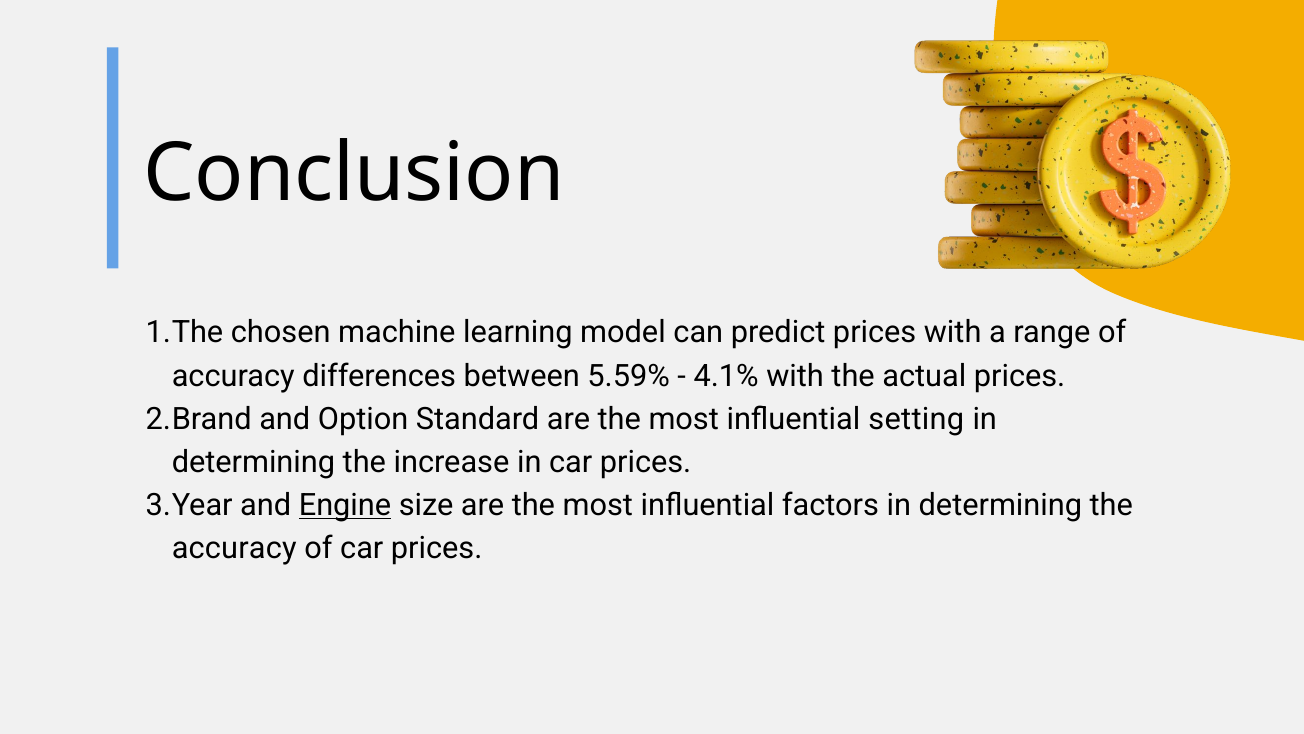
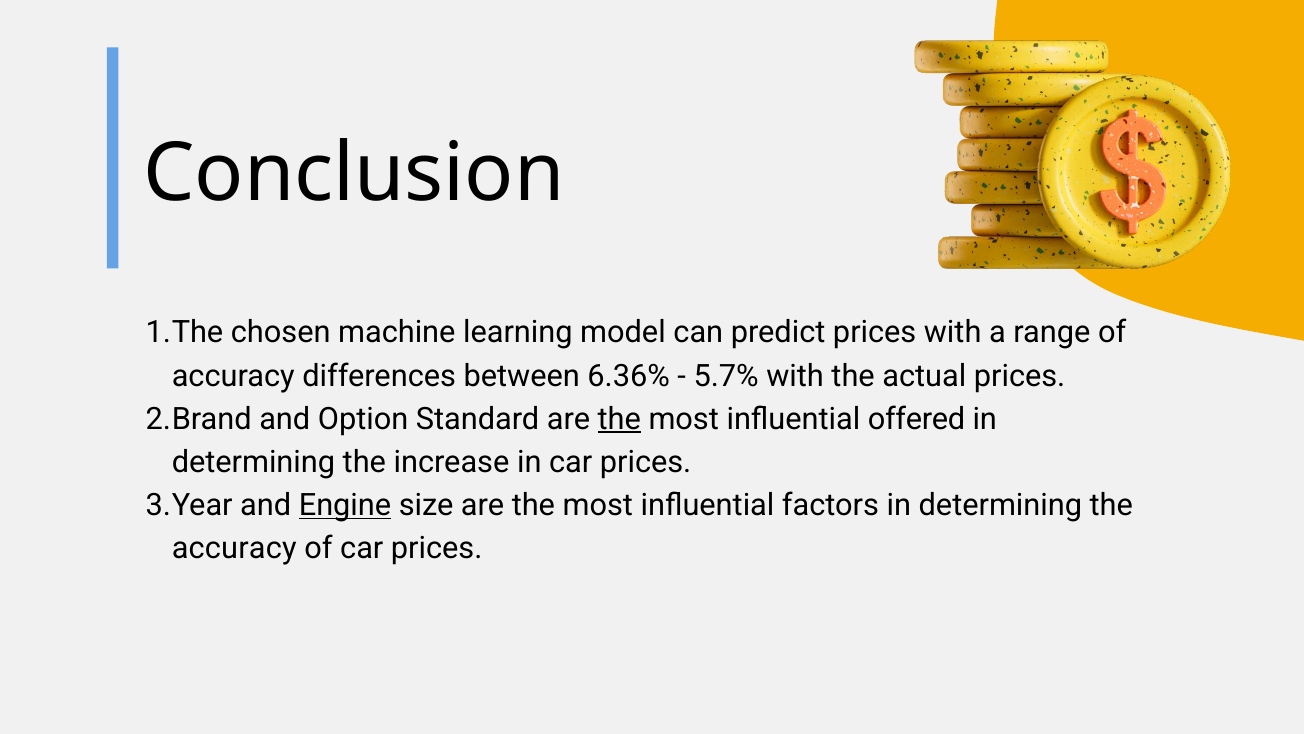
5.59%: 5.59% -> 6.36%
4.1%: 4.1% -> 5.7%
the at (619, 419) underline: none -> present
setting: setting -> offered
